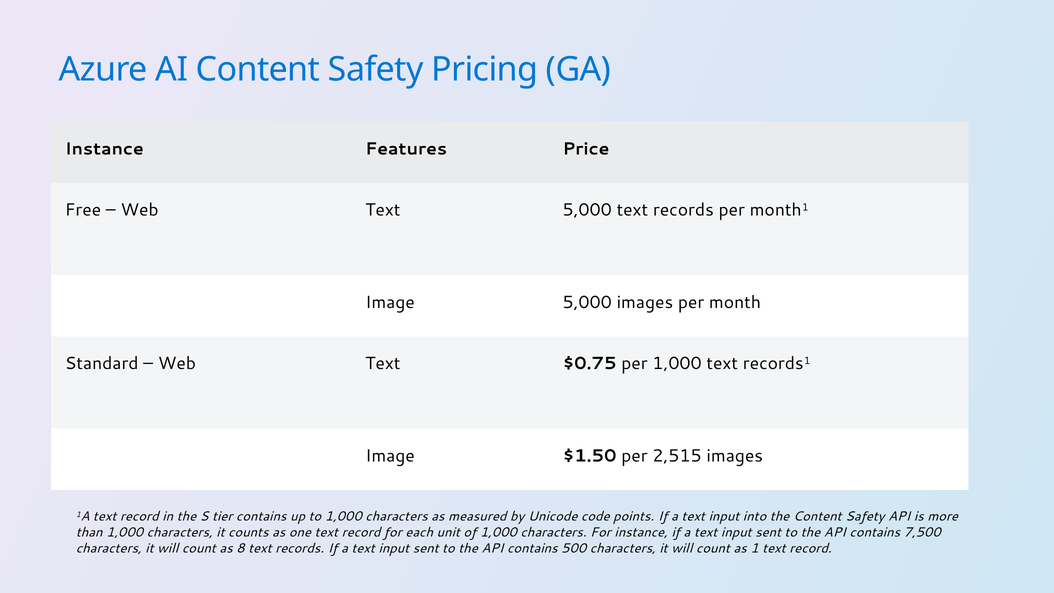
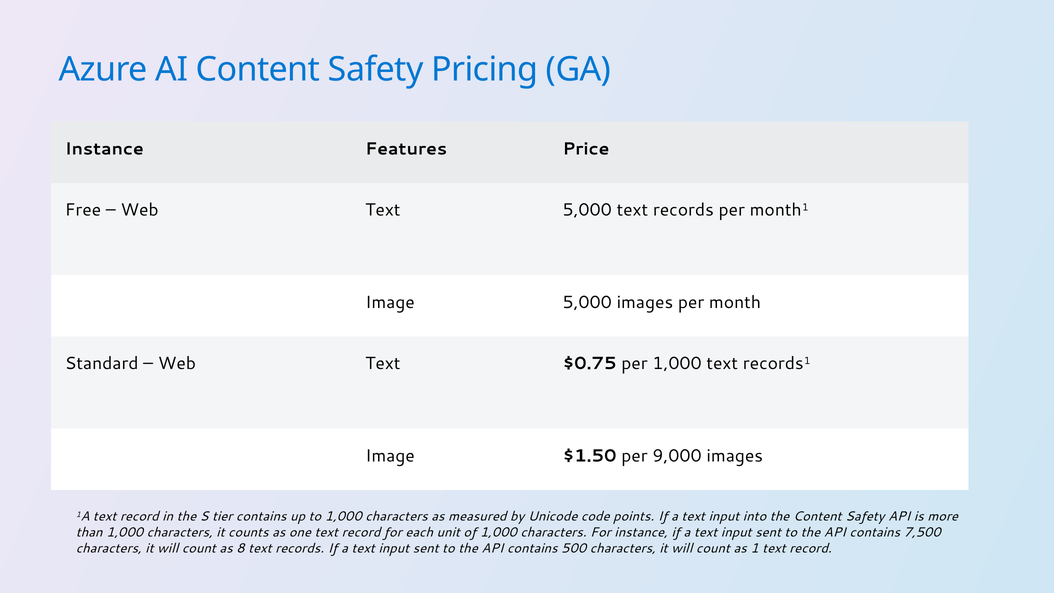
2,515: 2,515 -> 9,000
